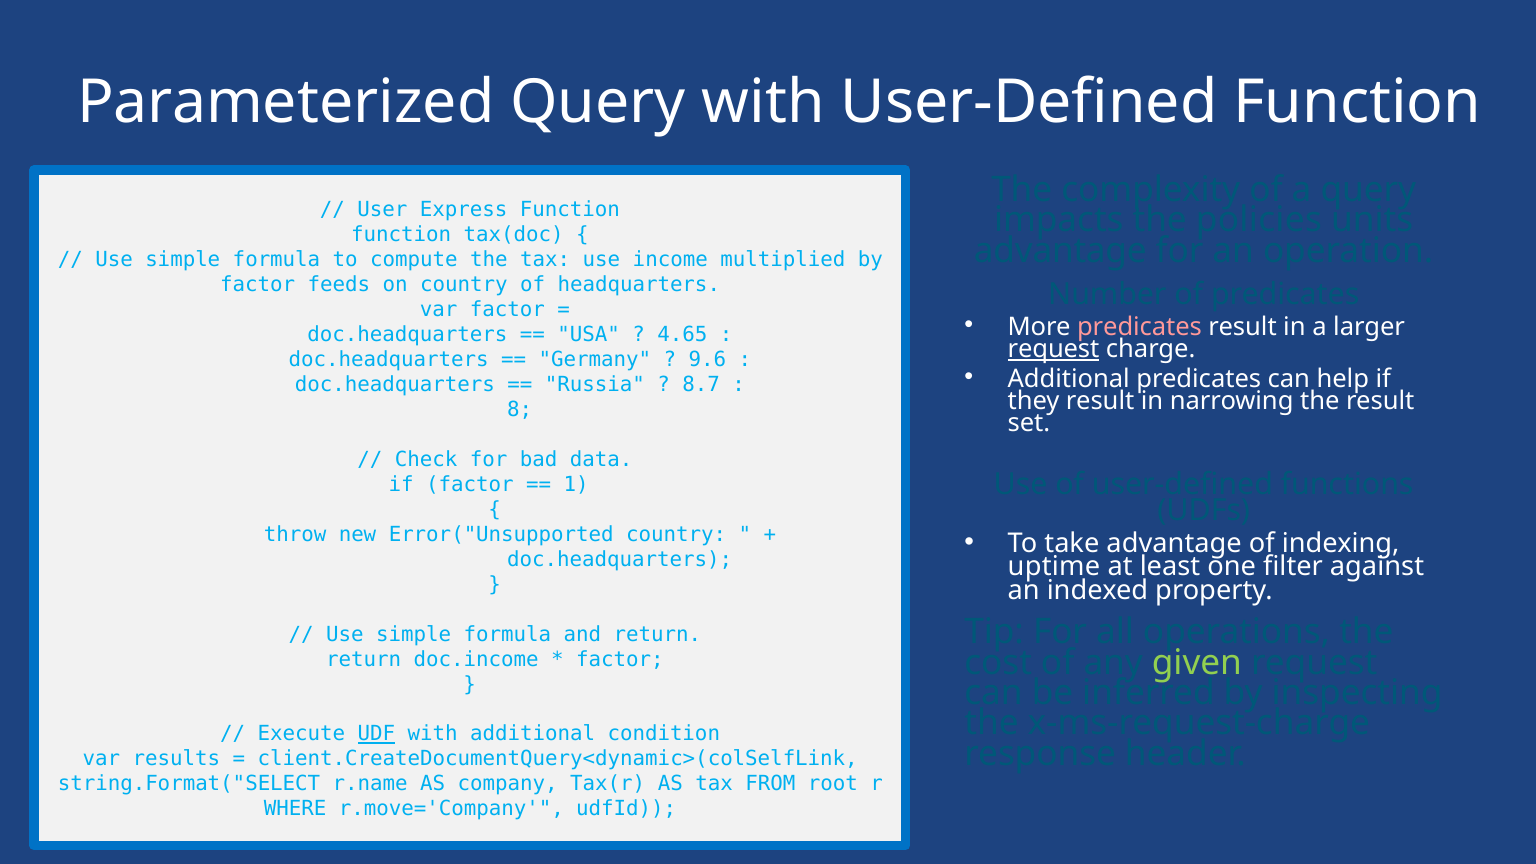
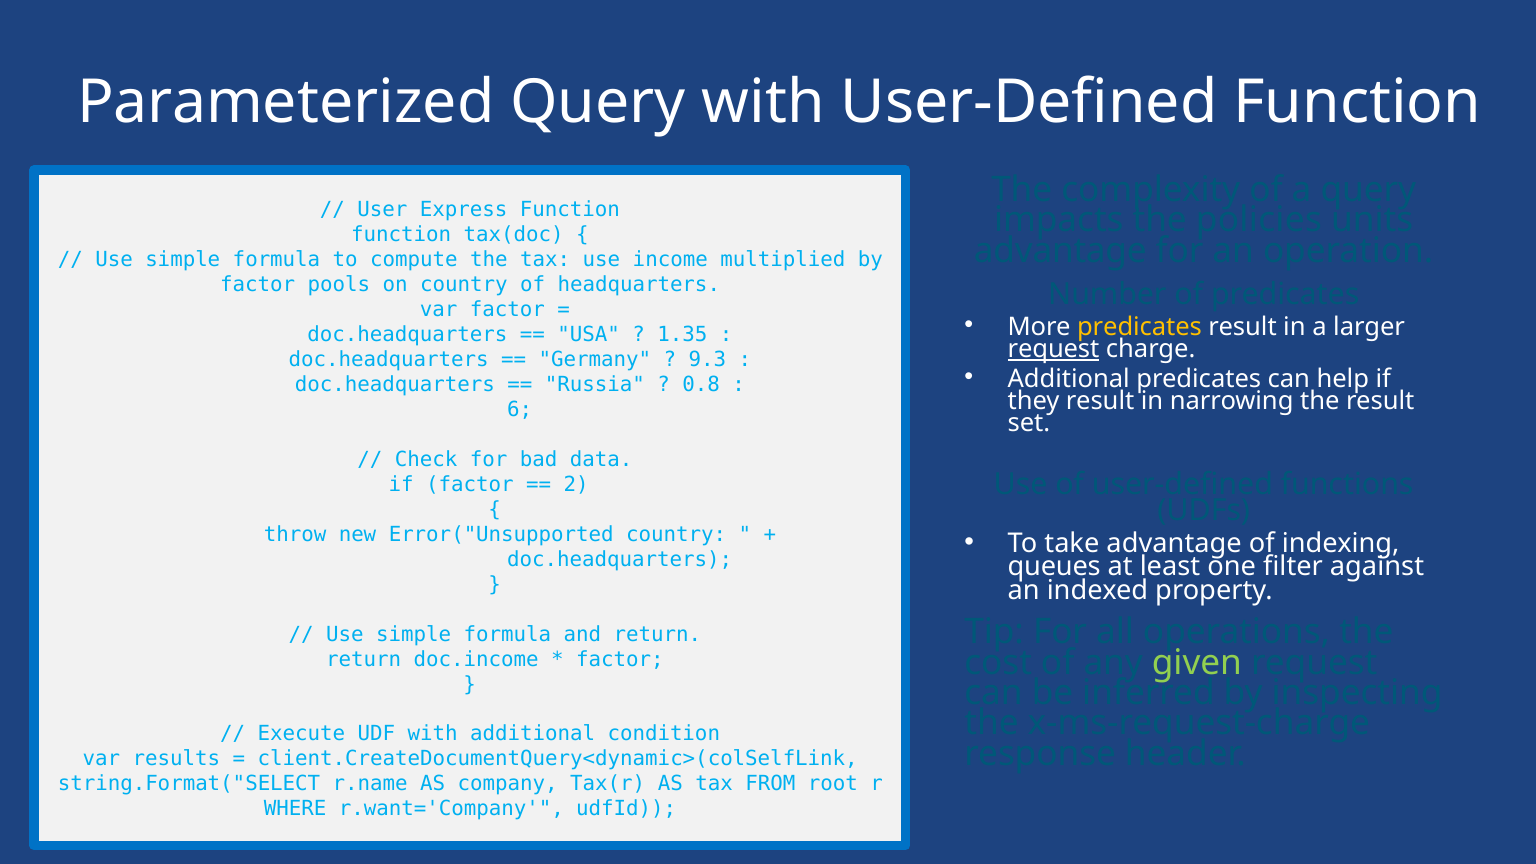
feeds: feeds -> pools
predicates at (1140, 327) colour: pink -> yellow
4.65: 4.65 -> 1.35
9.6: 9.6 -> 9.3
8.7: 8.7 -> 0.8
8: 8 -> 6
1: 1 -> 2
uptime: uptime -> queues
UDF underline: present -> none
r.move='Company: r.move='Company -> r.want='Company
